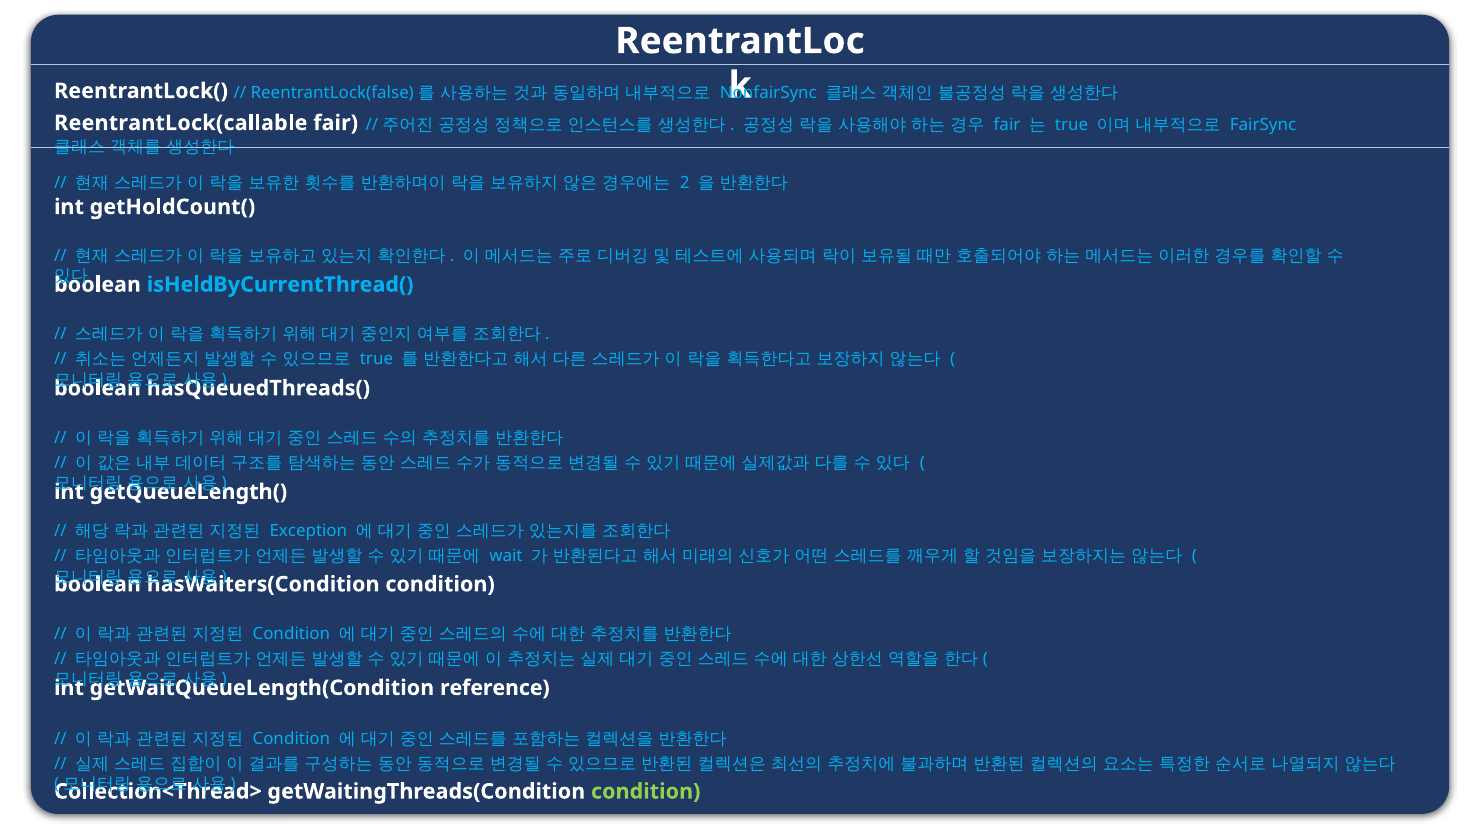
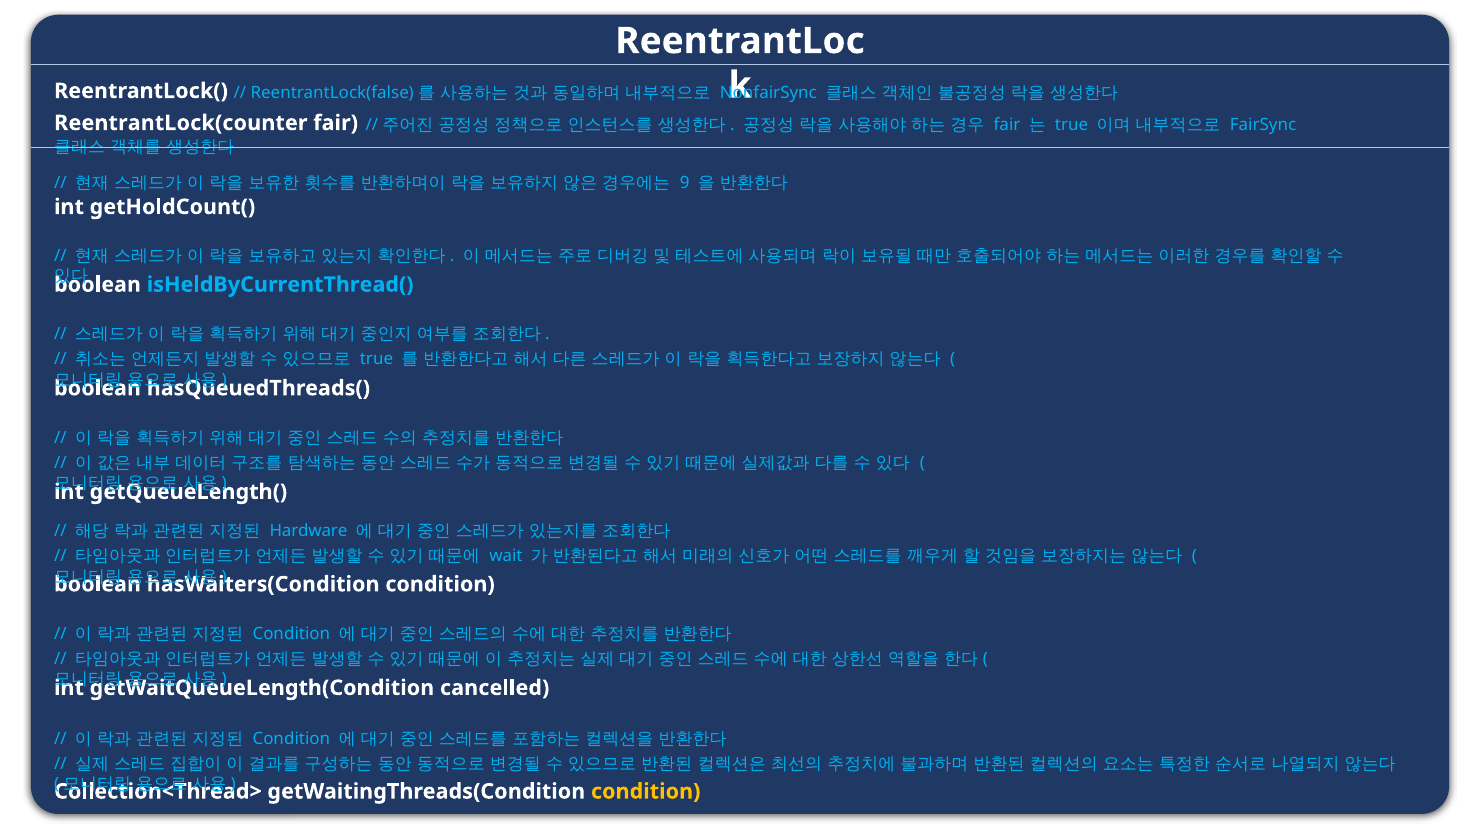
ReentrantLock(callable: ReentrantLock(callable -> ReentrantLock(counter
2: 2 -> 9
Exception: Exception -> Hardware
reference: reference -> cancelled
condition at (646, 792) colour: light green -> yellow
